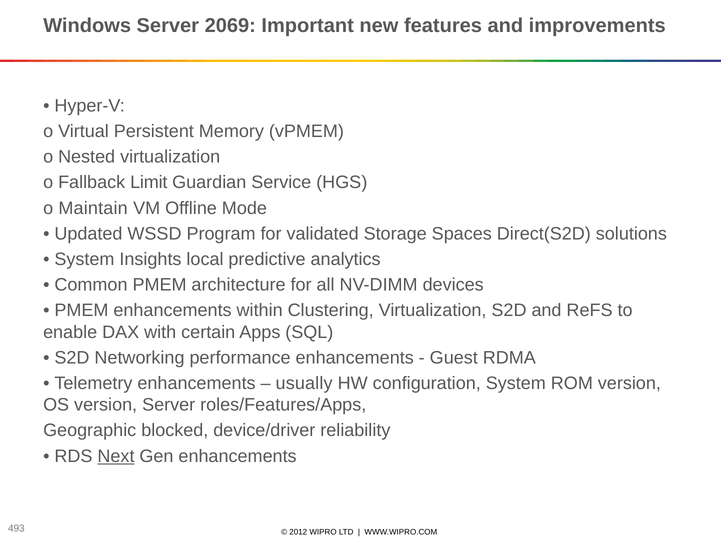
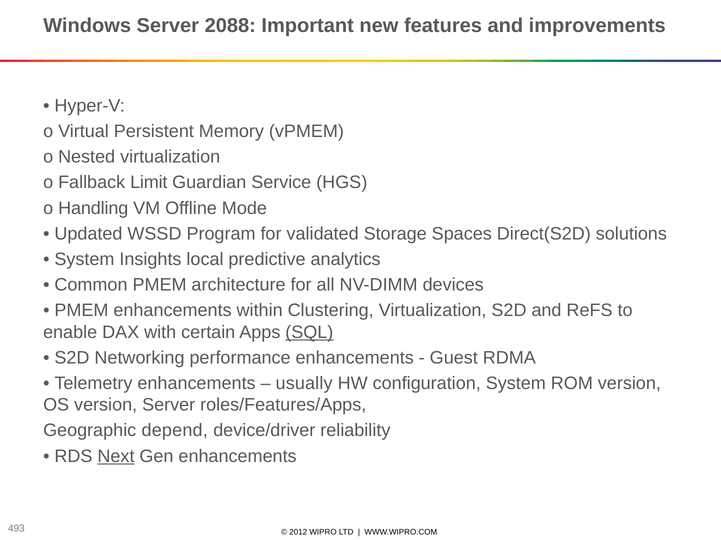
2069: 2069 -> 2088
Maintain: Maintain -> Handling
SQL underline: none -> present
blocked: blocked -> depend
